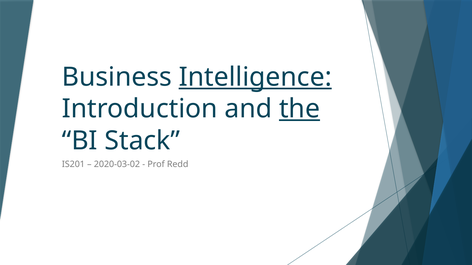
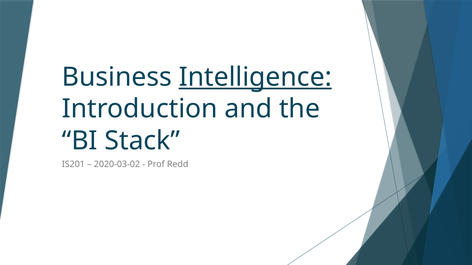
the underline: present -> none
